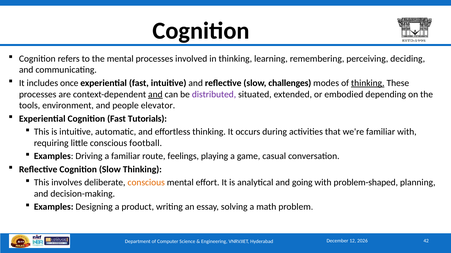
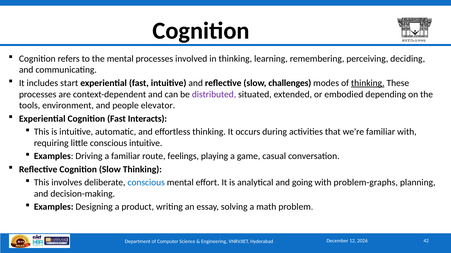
once: once -> start
and at (155, 94) underline: present -> none
Tutorials: Tutorials -> Interacts
conscious football: football -> intuitive
conscious at (146, 183) colour: orange -> blue
problem-shaped: problem-shaped -> problem-graphs
